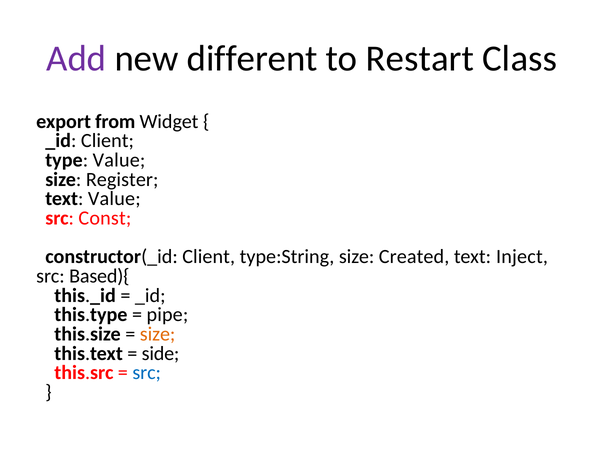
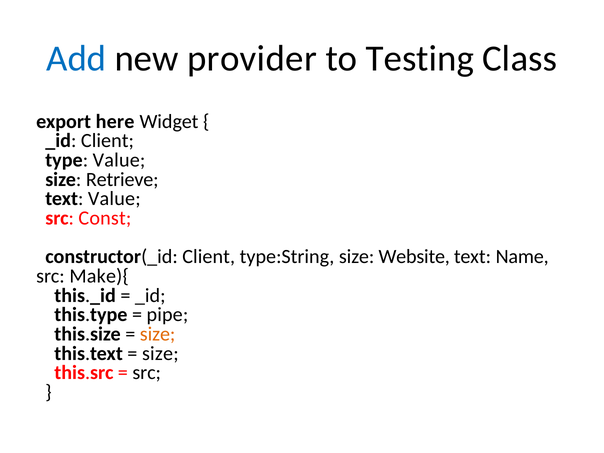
Add colour: purple -> blue
different: different -> provider
Restart: Restart -> Testing
from: from -> here
Register: Register -> Retrieve
Created: Created -> Website
Inject: Inject -> Name
Based){: Based){ -> Make){
side at (161, 353): side -> size
src at (147, 373) colour: blue -> black
